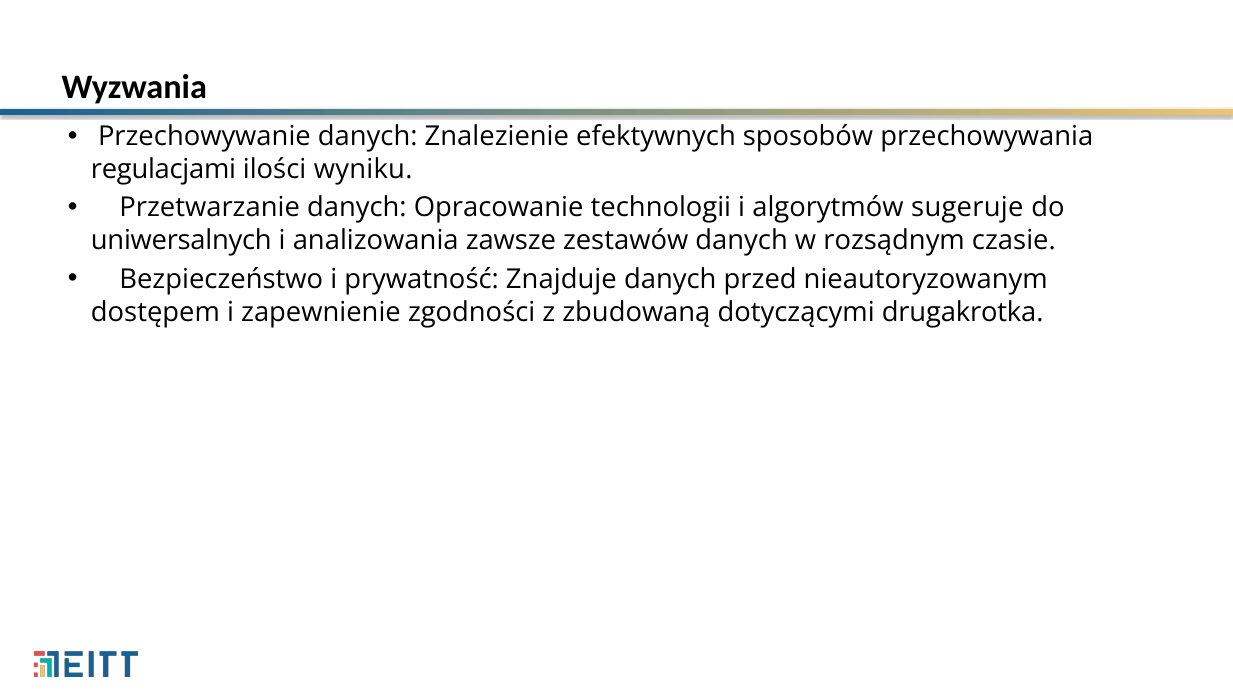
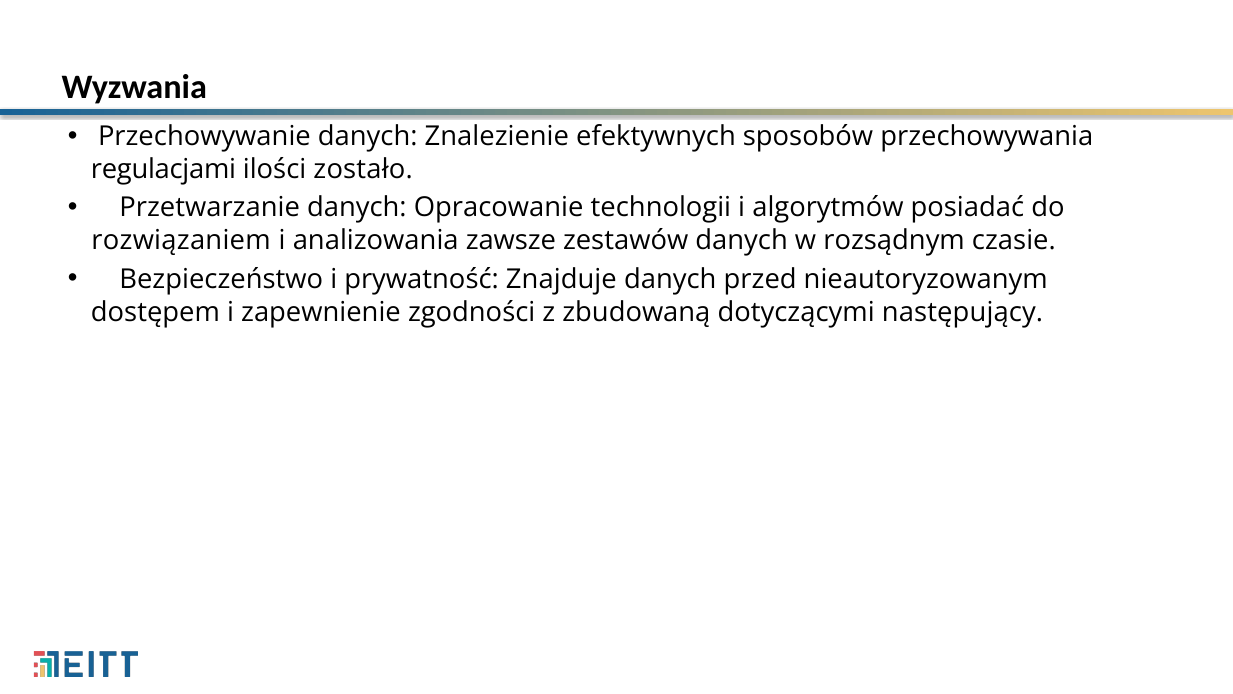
wyniku: wyniku -> zostało
sugeruje: sugeruje -> posiadać
uniwersalnych: uniwersalnych -> rozwiązaniem
drugakrotka: drugakrotka -> następujący
